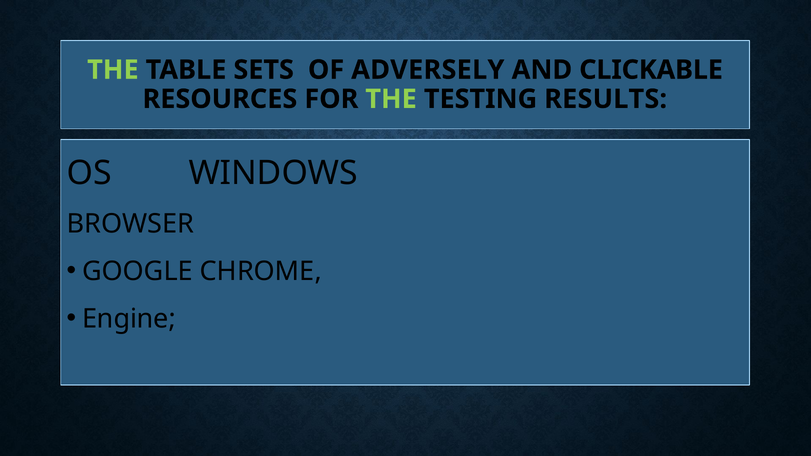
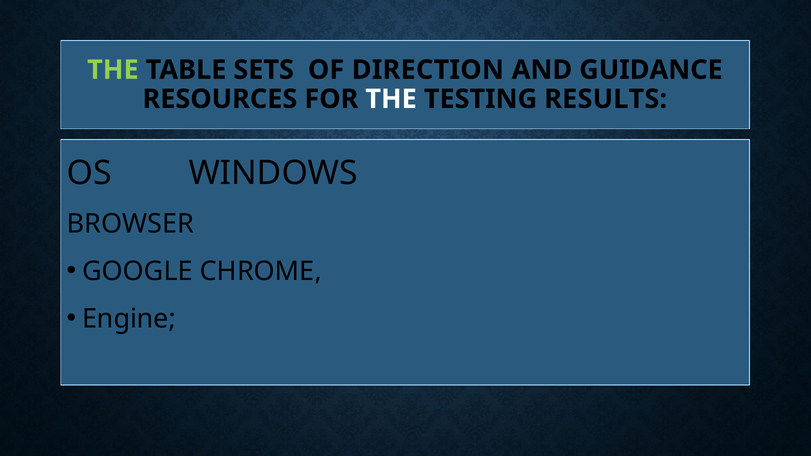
ADVERSELY: ADVERSELY -> DIRECTION
CLICKABLE: CLICKABLE -> GUIDANCE
THE at (391, 99) colour: light green -> white
